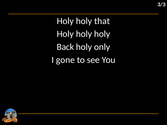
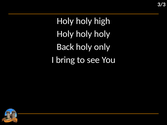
that: that -> high
gone: gone -> bring
